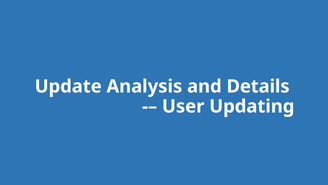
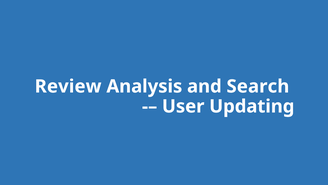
Update: Update -> Review
Details: Details -> Search
